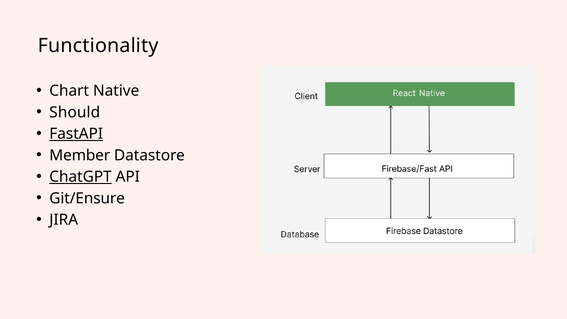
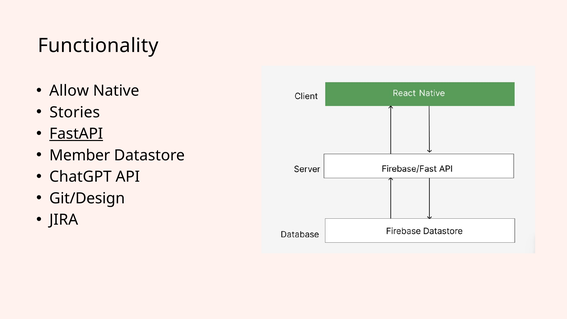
Chart: Chart -> Allow
Should: Should -> Stories
ChatGPT underline: present -> none
Git/Ensure: Git/Ensure -> Git/Design
